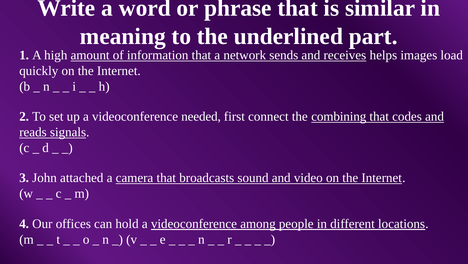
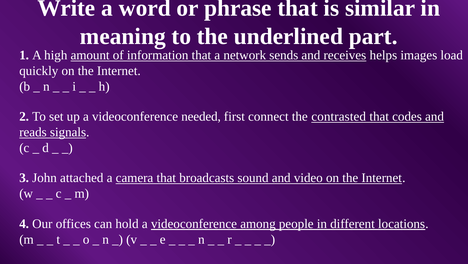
combining: combining -> contrasted
